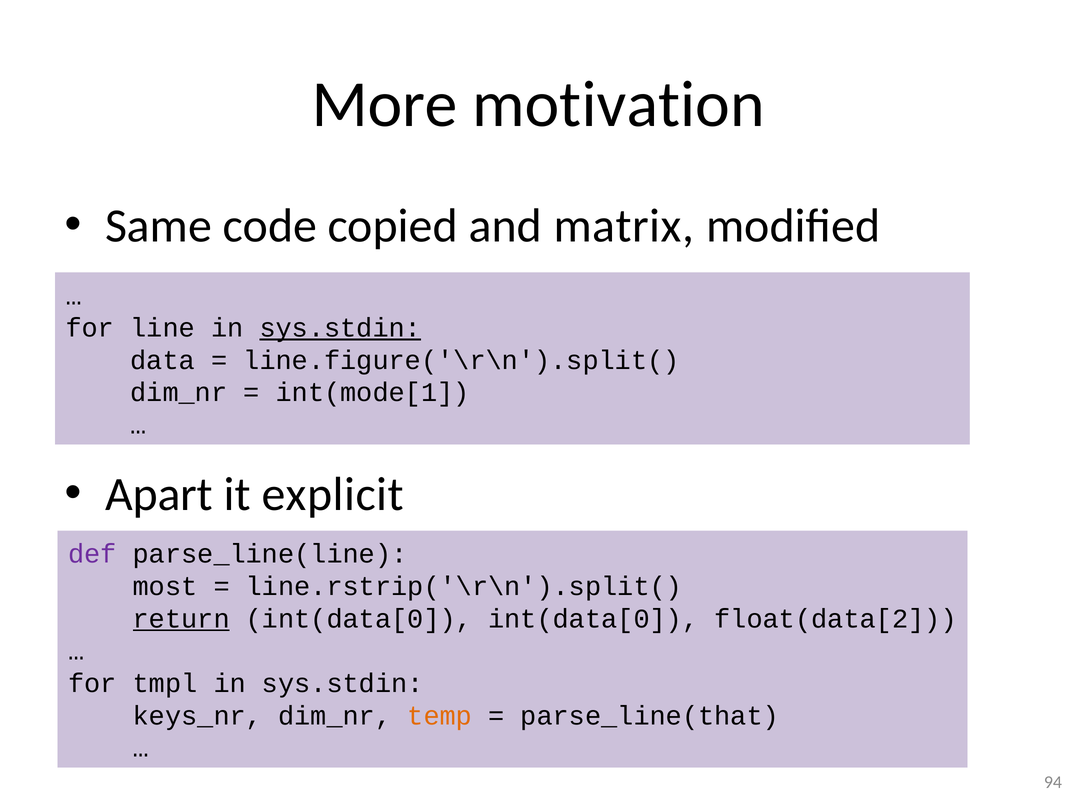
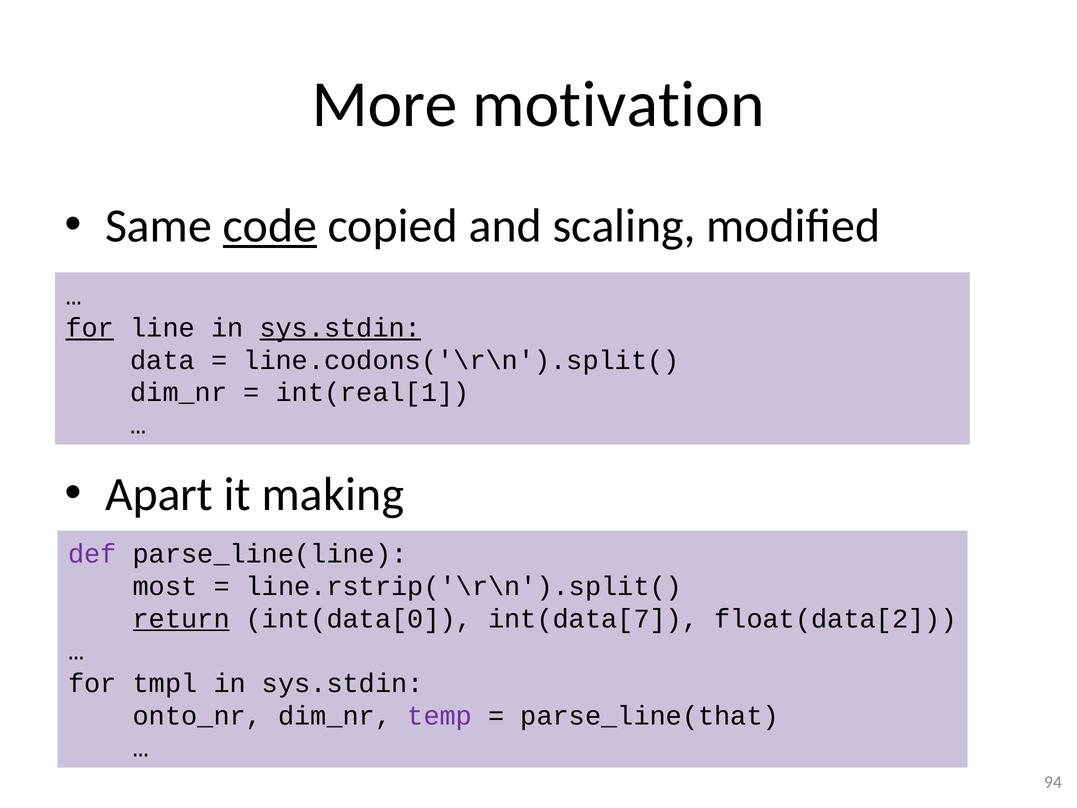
code underline: none -> present
matrix: matrix -> scaling
for at (90, 328) underline: none -> present
line.figure('\r\n').split(: line.figure('\r\n').split( -> line.codons('\r\n').split(
int(mode[1: int(mode[1 -> int(real[1
explicit: explicit -> making
int(data[0 int(data[0: int(data[0 -> int(data[7
keys_nr: keys_nr -> onto_nr
temp colour: orange -> purple
